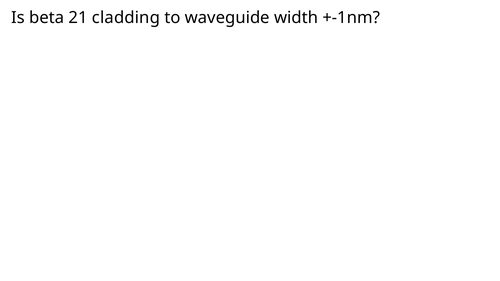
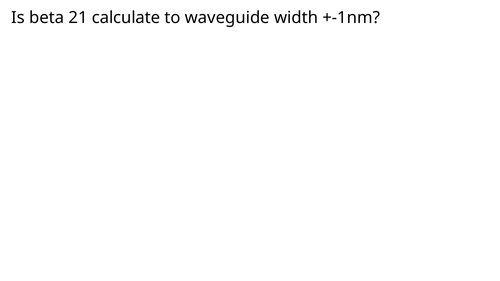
cladding: cladding -> calculate
